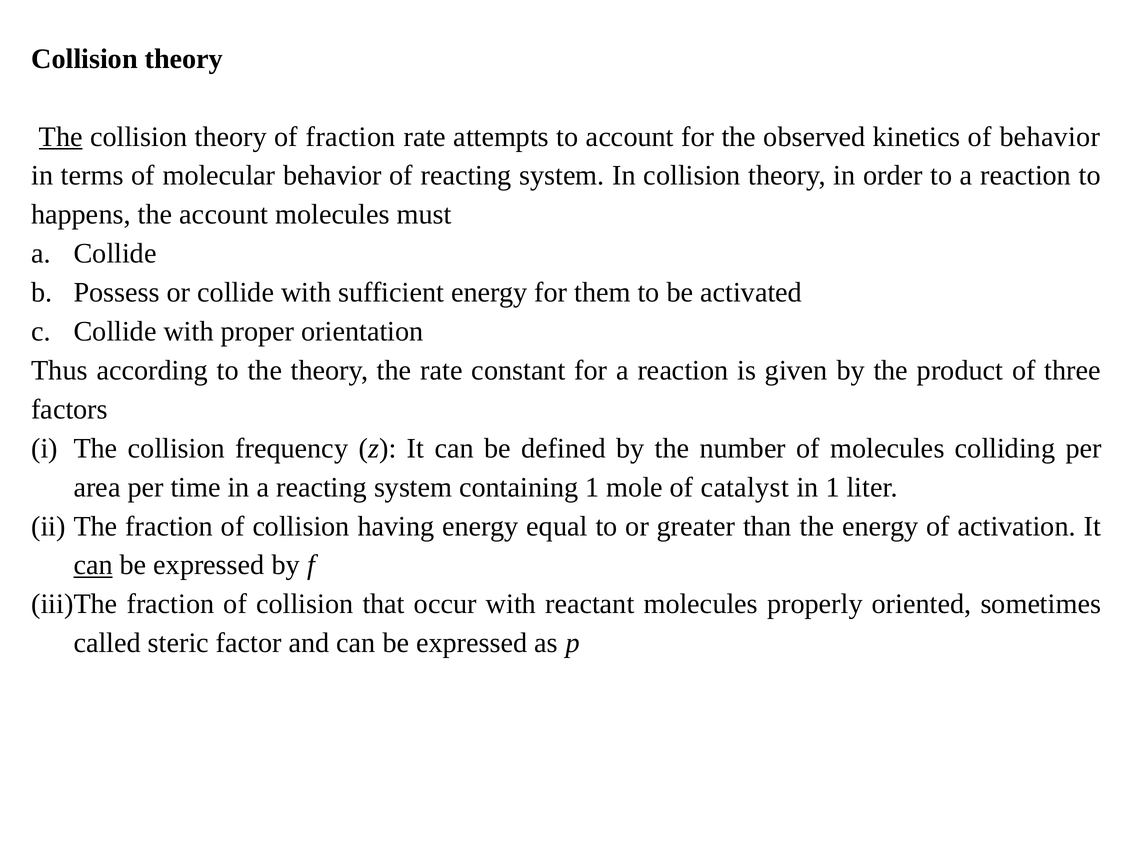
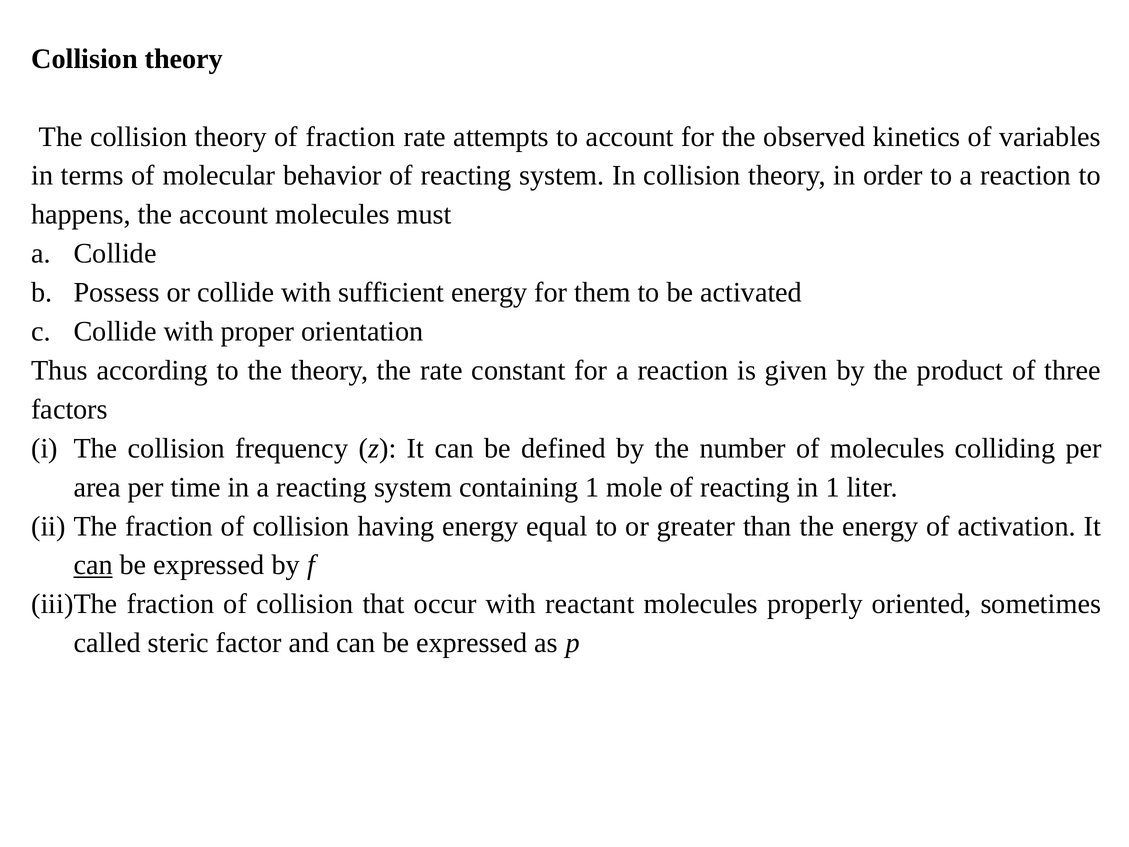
The at (61, 137) underline: present -> none
of behavior: behavior -> variables
mole of catalyst: catalyst -> reacting
